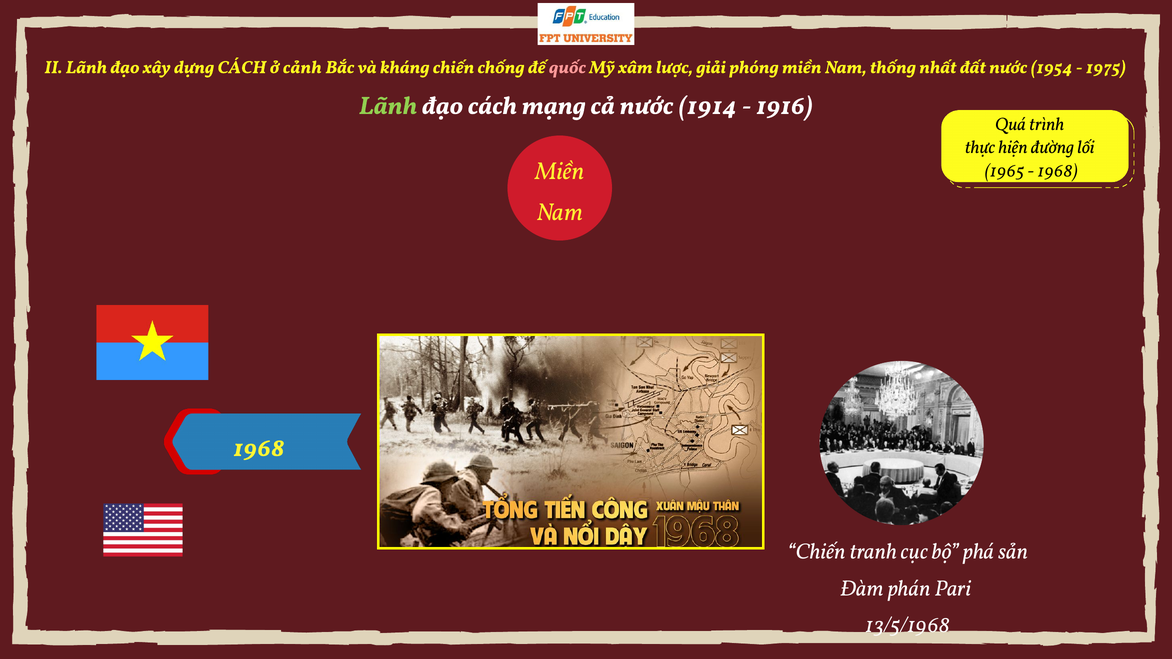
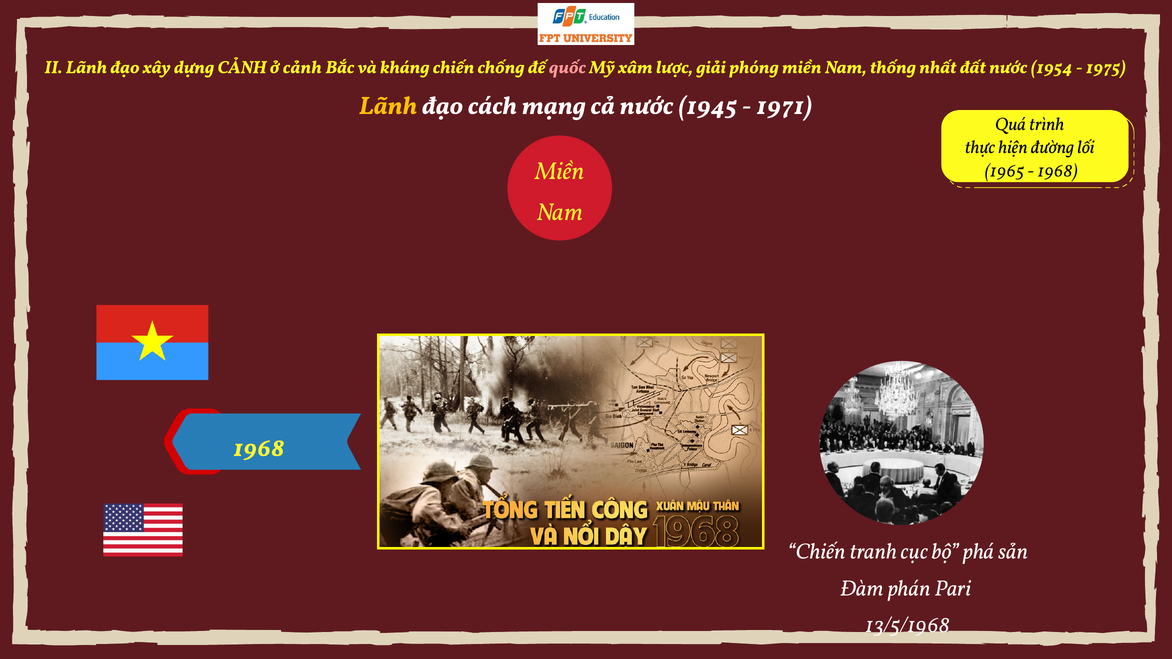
dựng CÁCH: CÁCH -> CẢNH
Lãnh at (388, 106) colour: light green -> yellow
1914: 1914 -> 1945
1916: 1916 -> 1971
